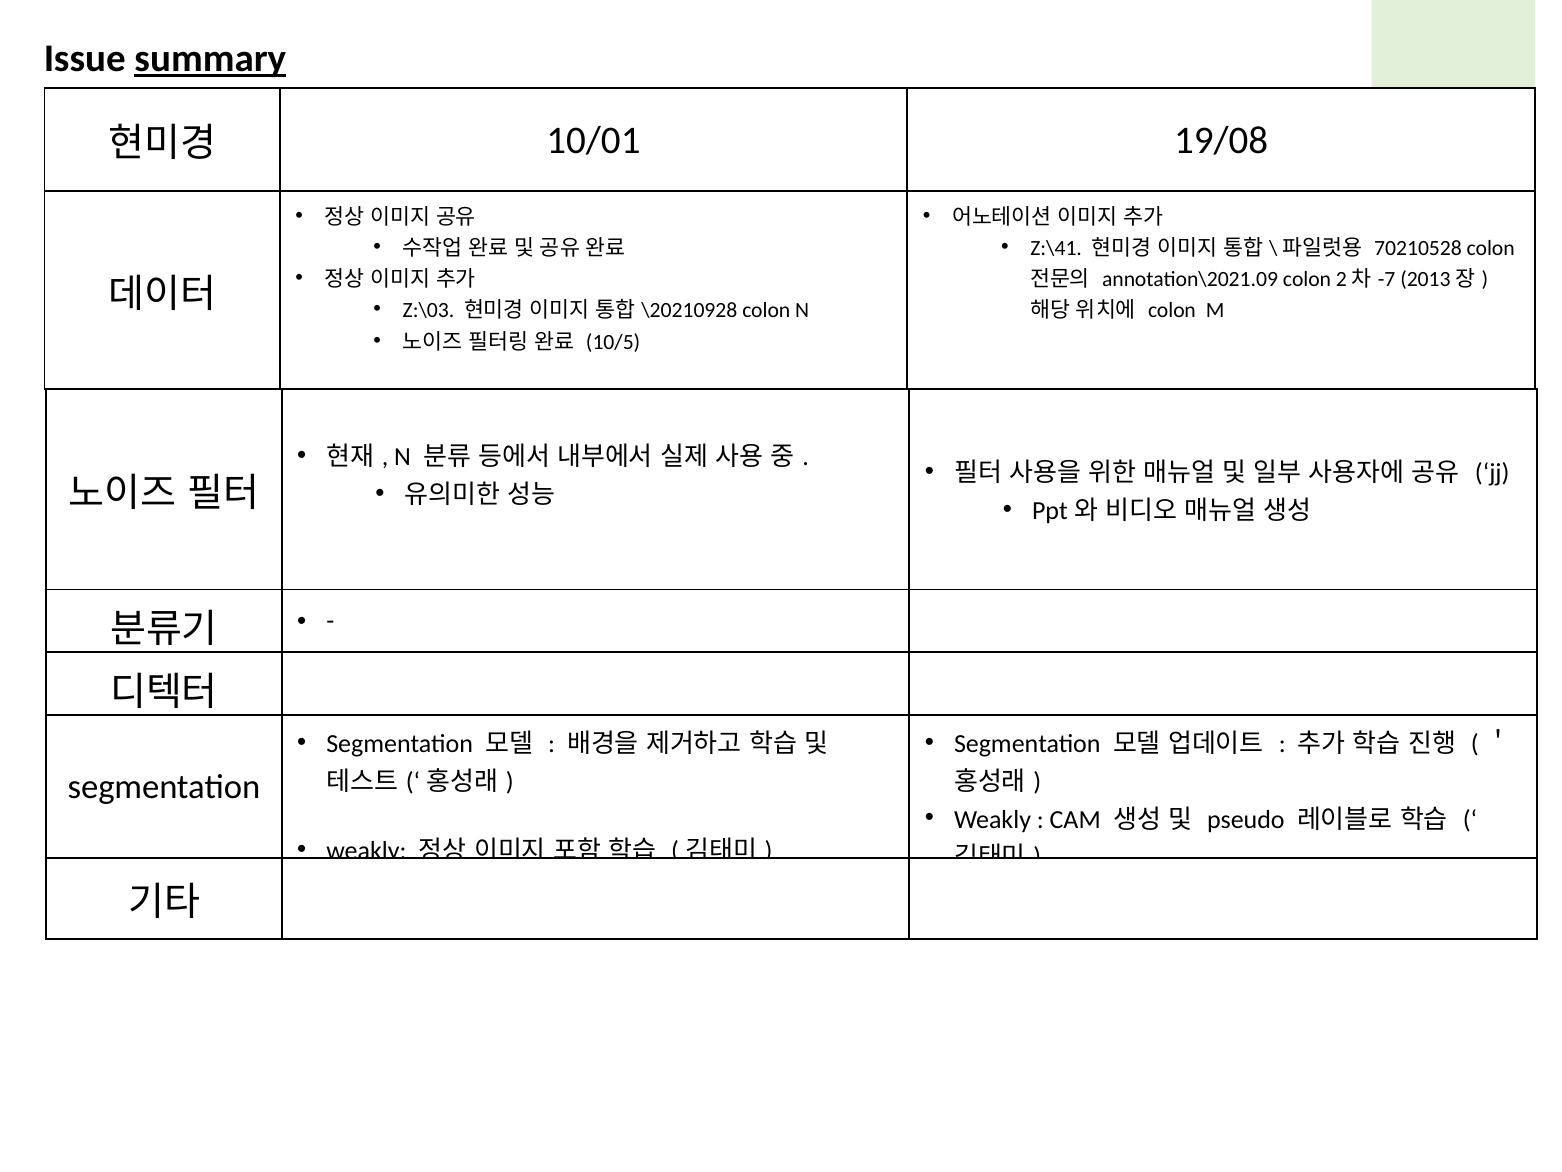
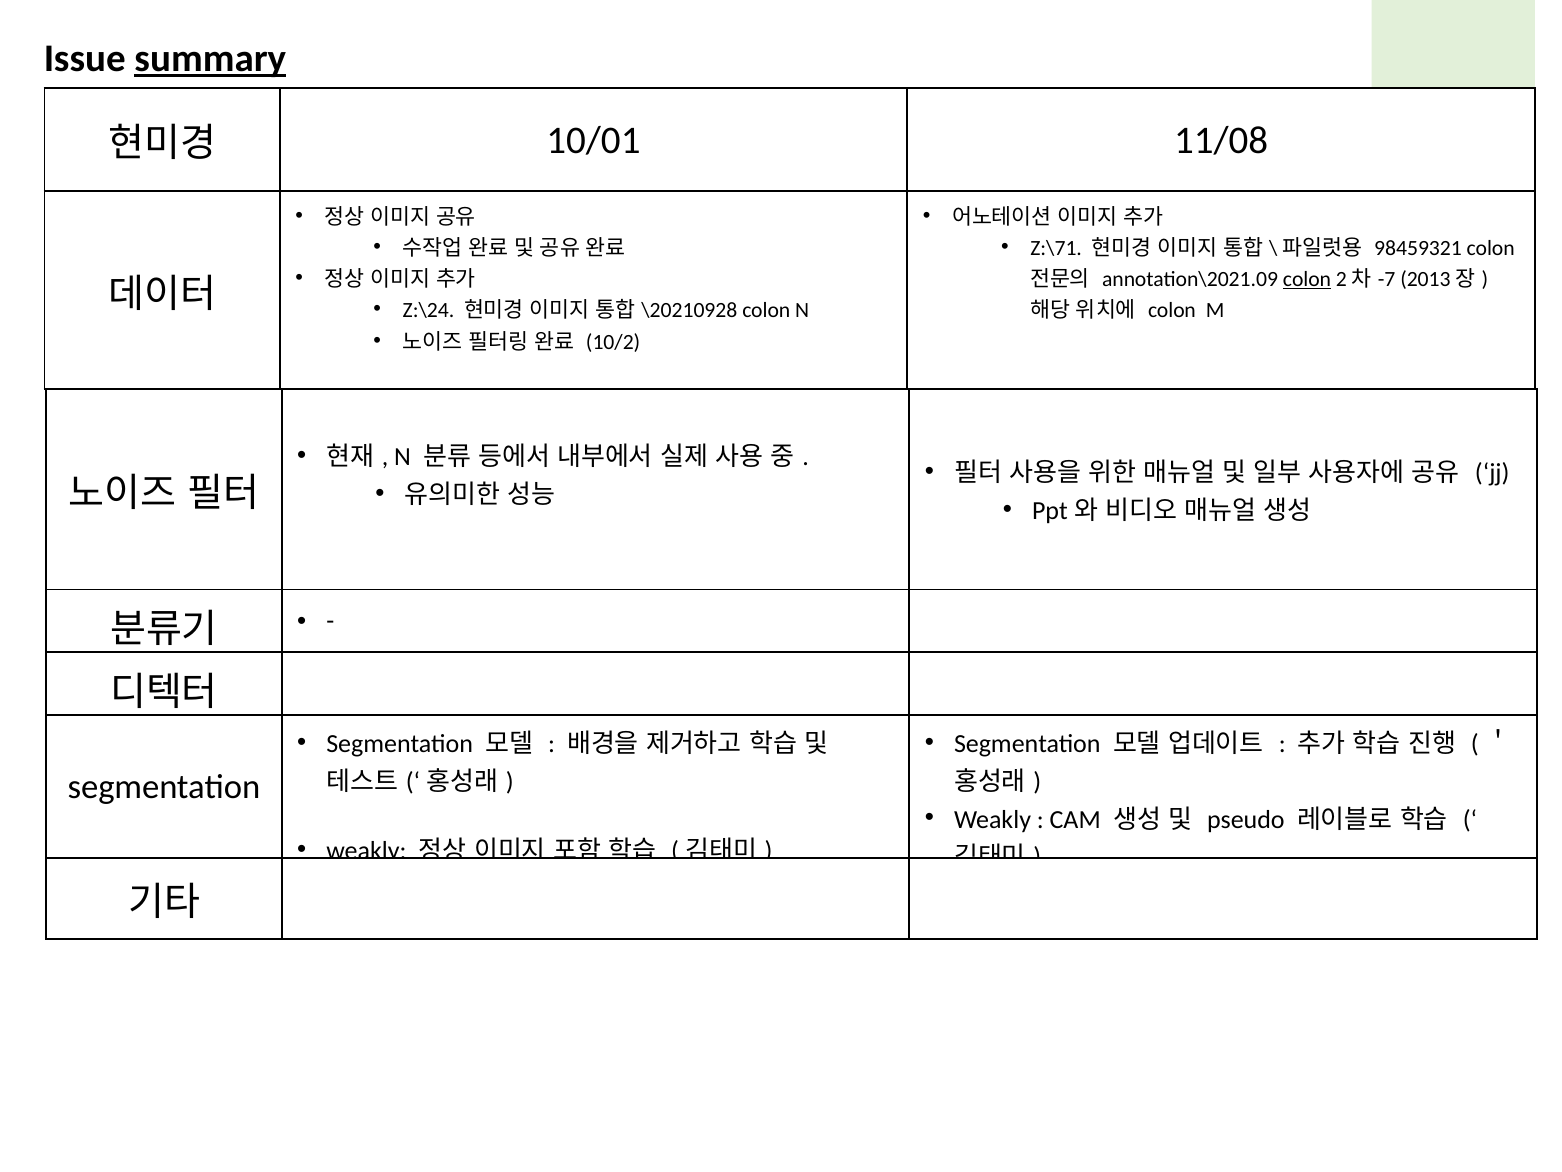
19/08: 19/08 -> 11/08
Z:\41: Z:\41 -> Z:\71
70210528: 70210528 -> 98459321
colon at (1307, 279) underline: none -> present
Z:\03: Z:\03 -> Z:\24
10/5: 10/5 -> 10/2
